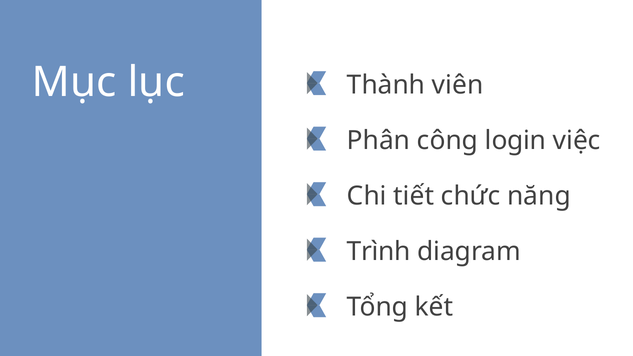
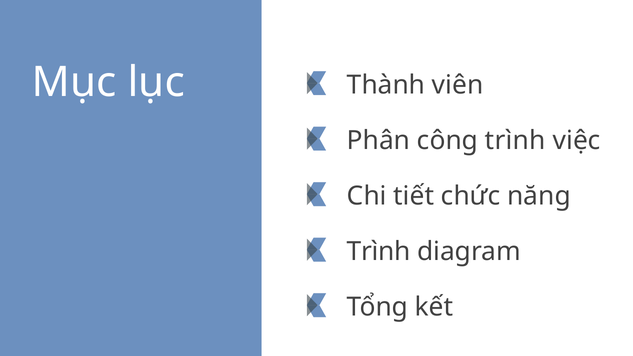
công login: login -> trình
